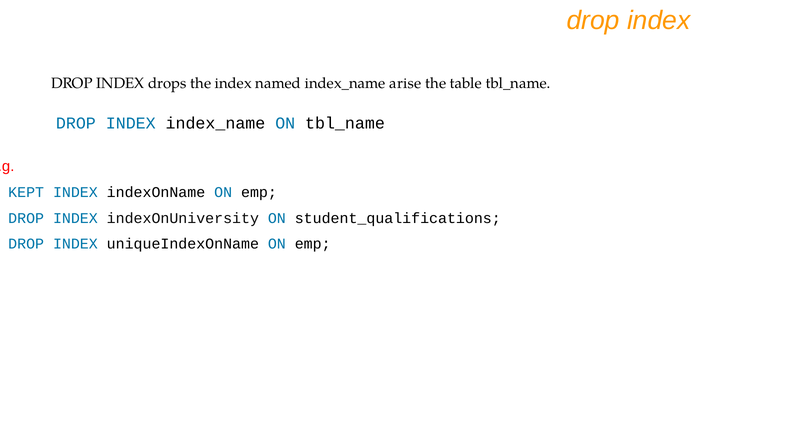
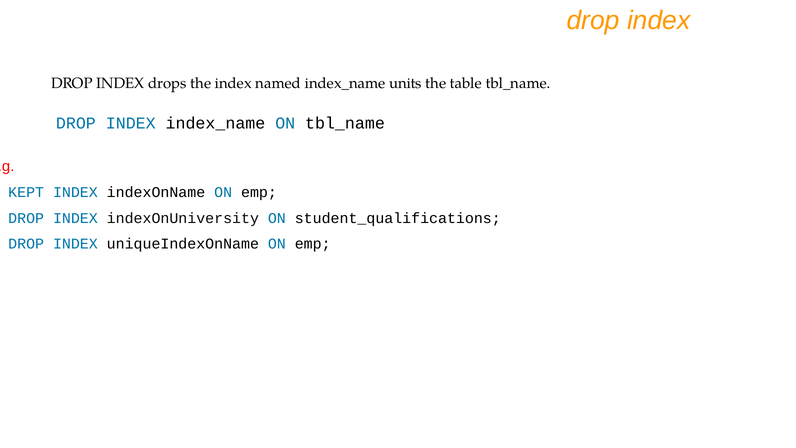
arise: arise -> units
